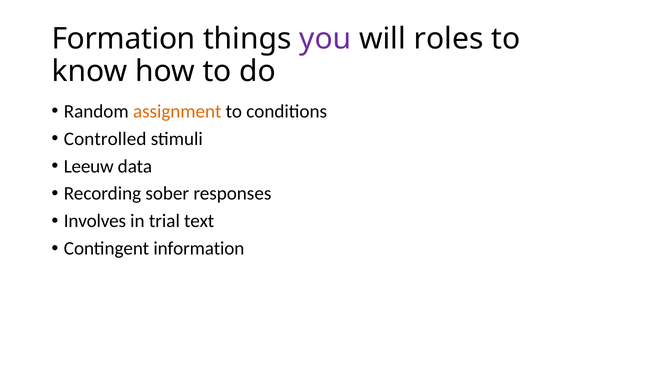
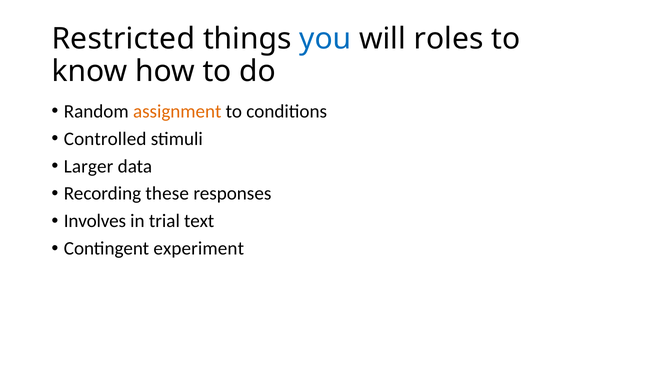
Formation: Formation -> Restricted
you colour: purple -> blue
Leeuw: Leeuw -> Larger
sober: sober -> these
information: information -> experiment
